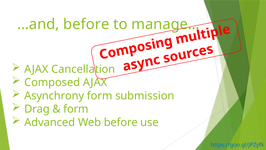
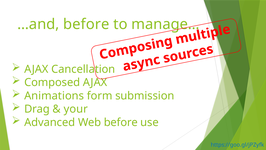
Asynchrony: Asynchrony -> Animations
form at (76, 109): form -> your
